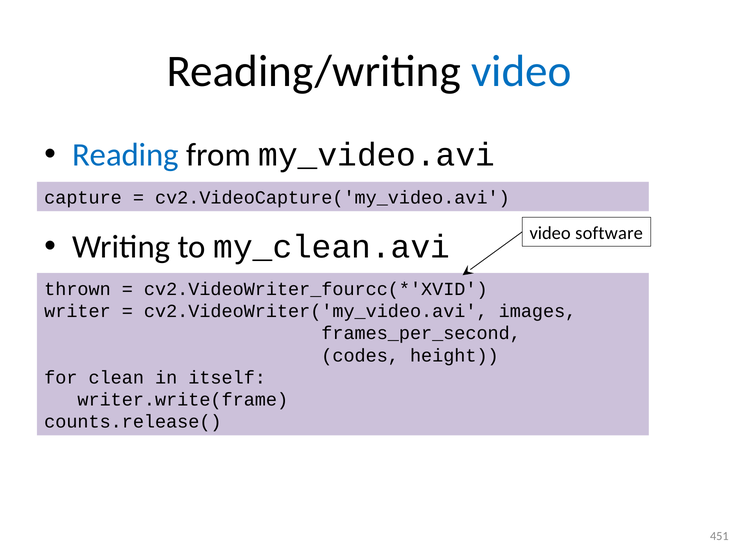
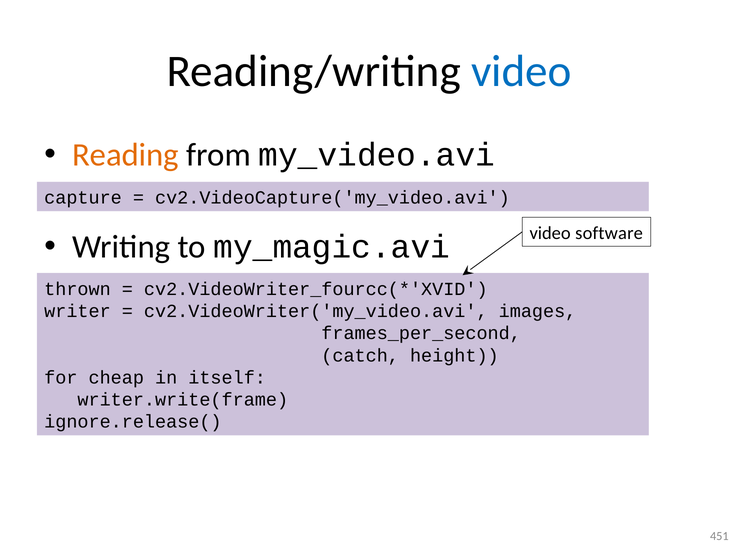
Reading colour: blue -> orange
my_clean.avi: my_clean.avi -> my_magic.avi
codes: codes -> catch
clean: clean -> cheap
counts.release(: counts.release( -> ignore.release(
